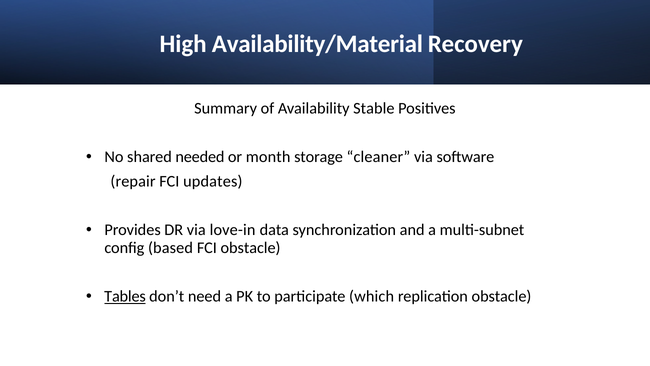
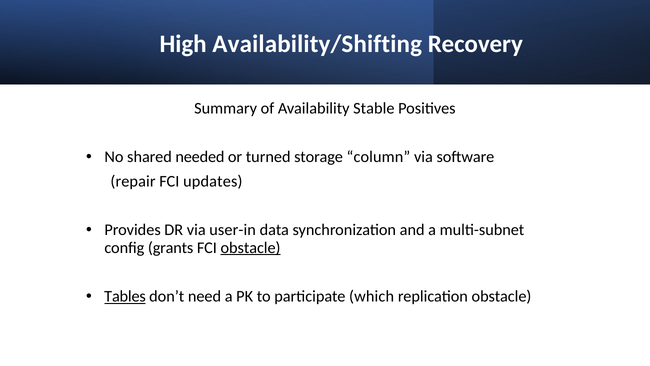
Availability/Material: Availability/Material -> Availability/Shifting
month: month -> turned
cleaner: cleaner -> column
love-in: love-in -> user-in
based: based -> grants
obstacle at (251, 247) underline: none -> present
